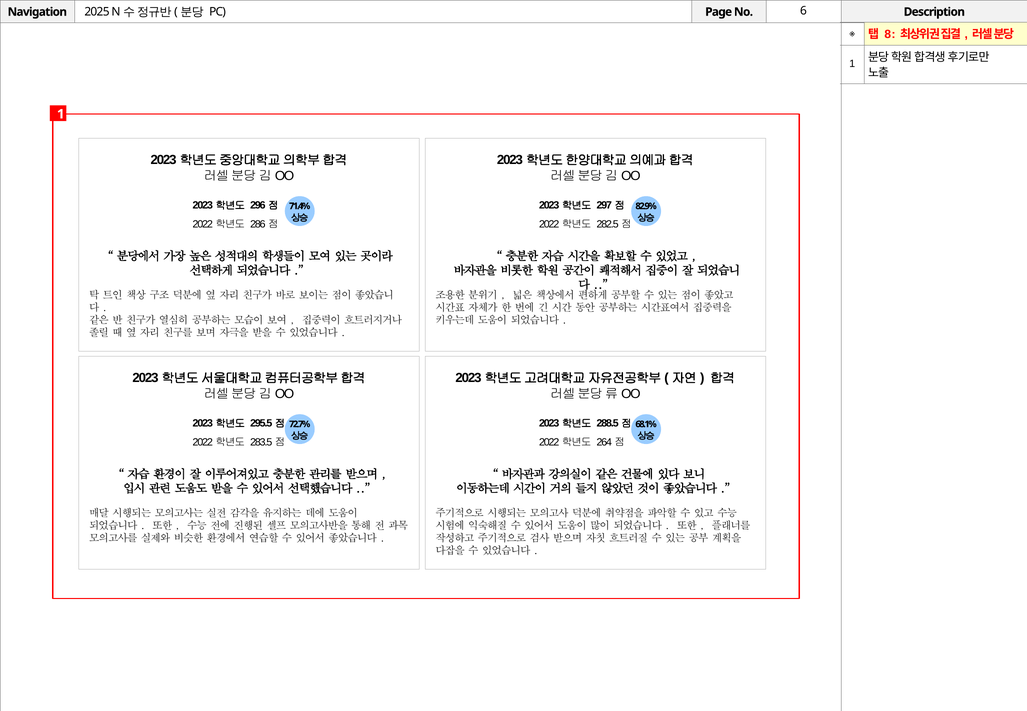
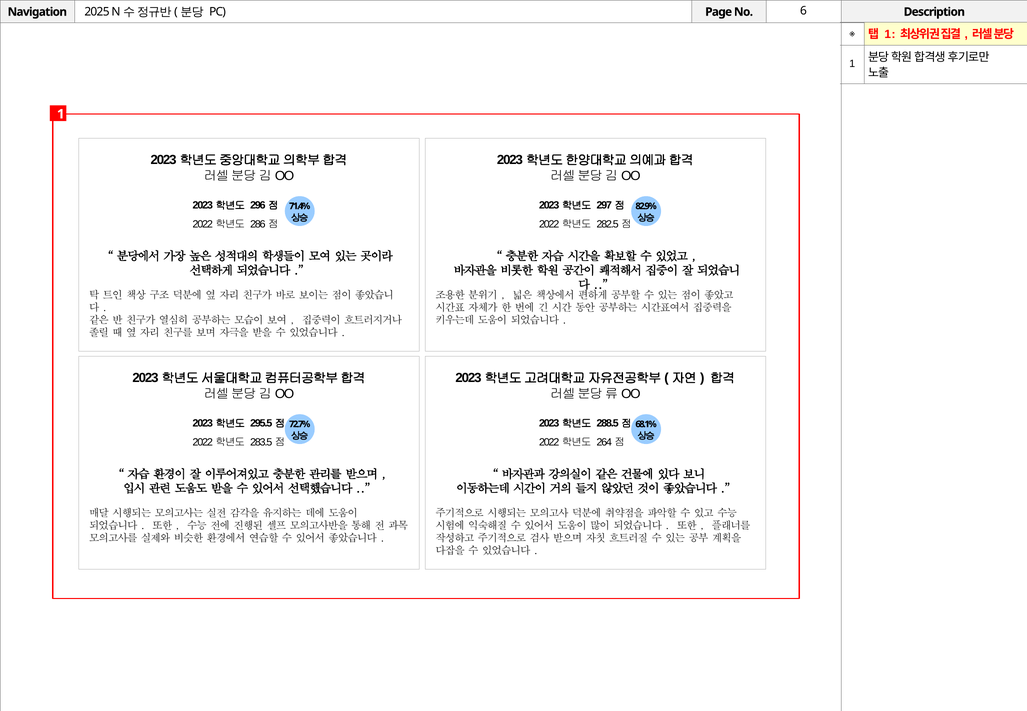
8 at (888, 34): 8 -> 1
